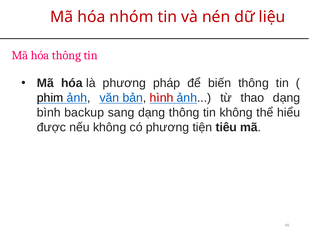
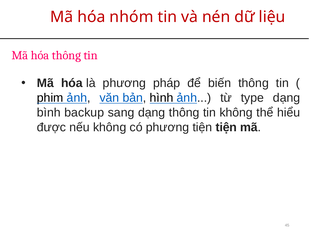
hình colour: red -> black
thao: thao -> type
tiện tiêu: tiêu -> tiện
